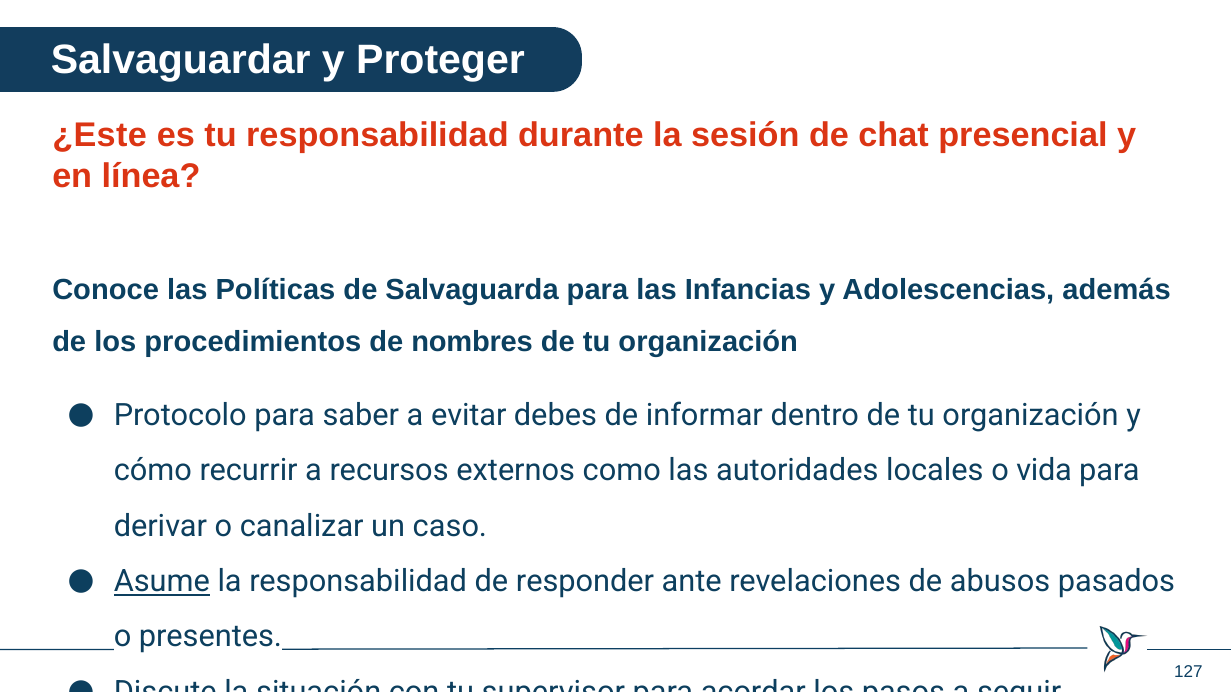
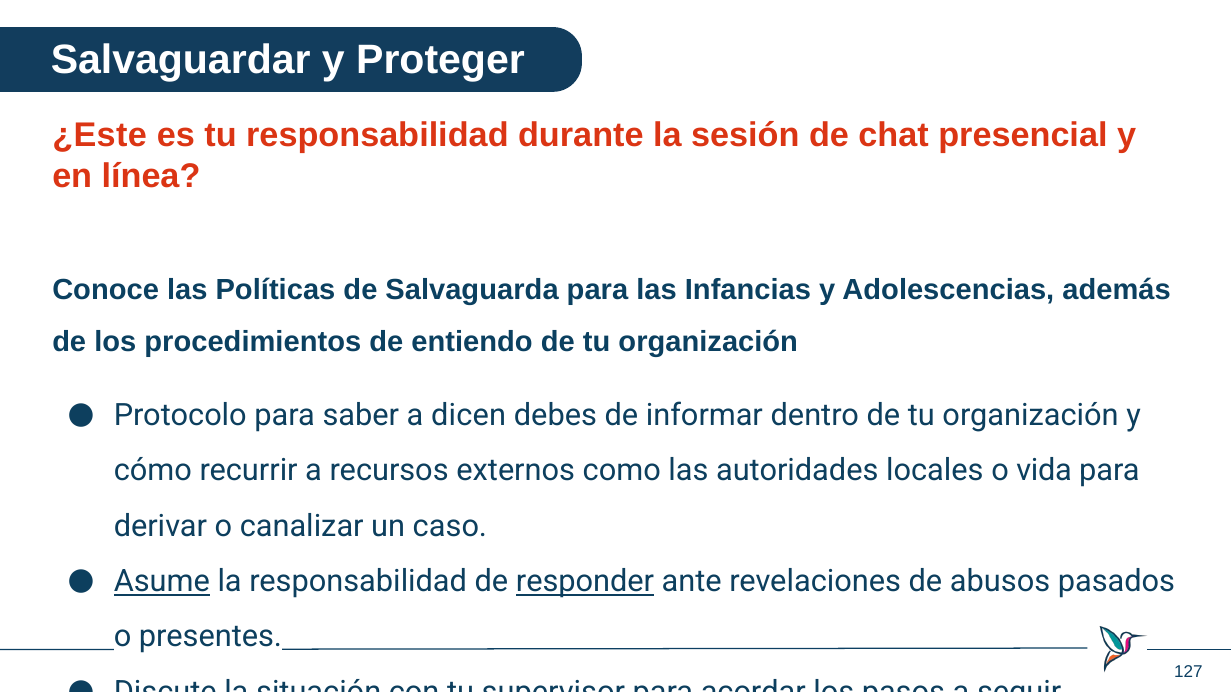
nombres: nombres -> entiendo
evitar: evitar -> dicen
responder underline: none -> present
